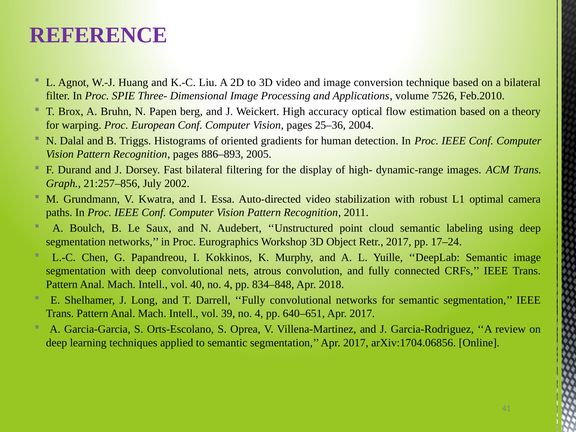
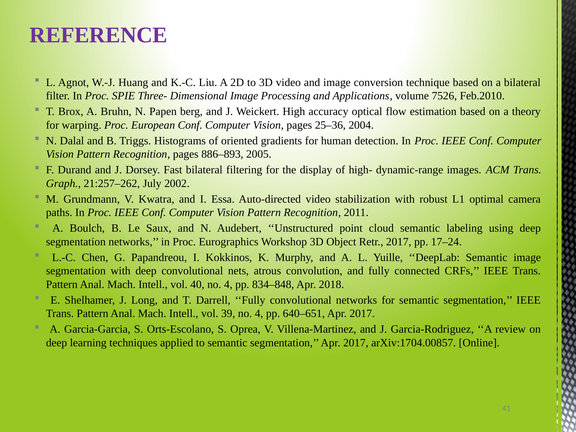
21:257–856: 21:257–856 -> 21:257–262
arXiv:1704.06856: arXiv:1704.06856 -> arXiv:1704.00857
